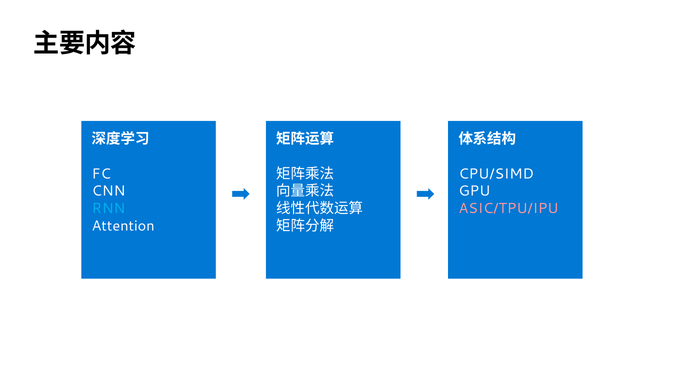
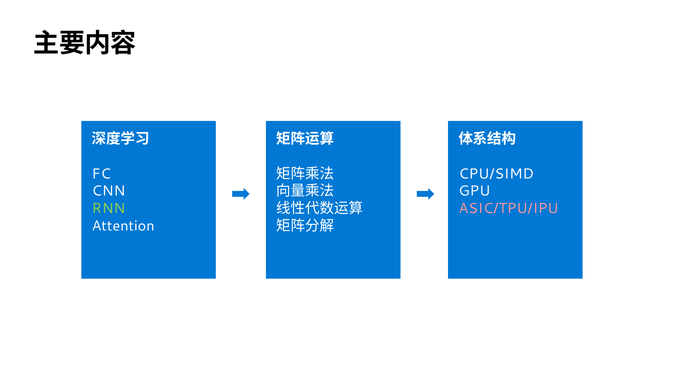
RNN colour: light blue -> light green
